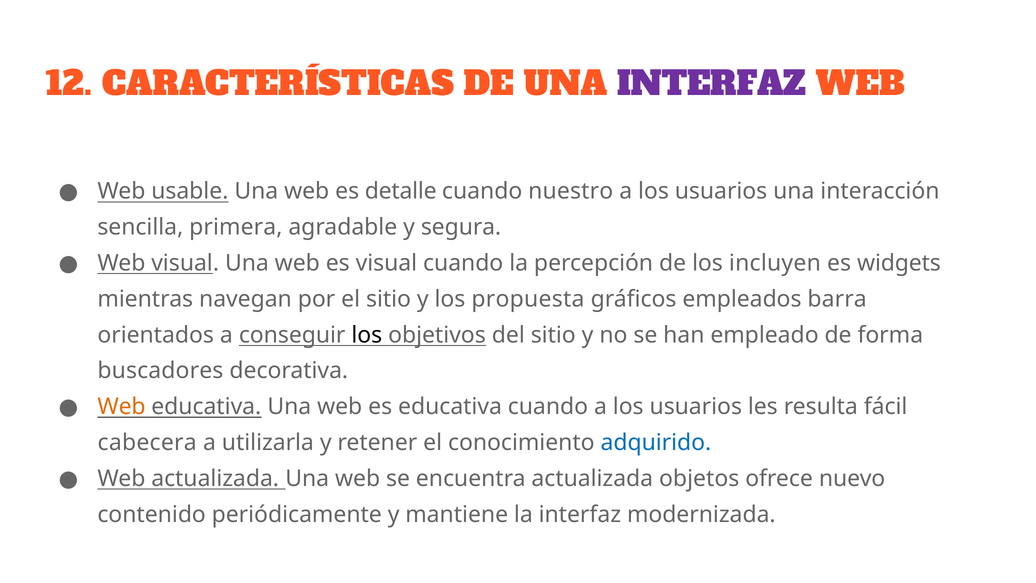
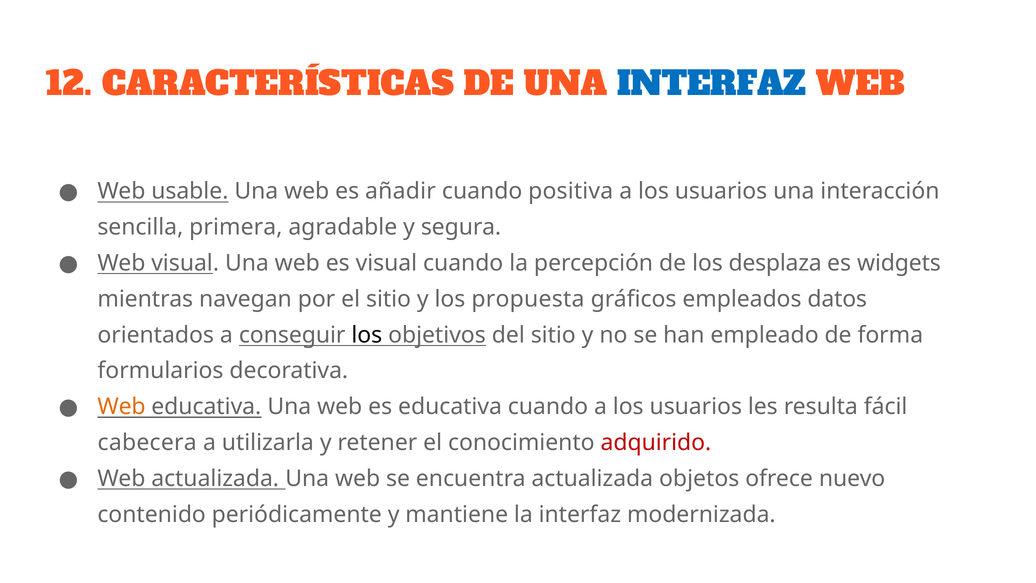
INTERFAZ at (712, 84) colour: purple -> blue
detalle: detalle -> añadir
nuestro: nuestro -> positiva
incluyen: incluyen -> desplaza
barra: barra -> datos
buscadores: buscadores -> formularios
adquirido colour: blue -> red
